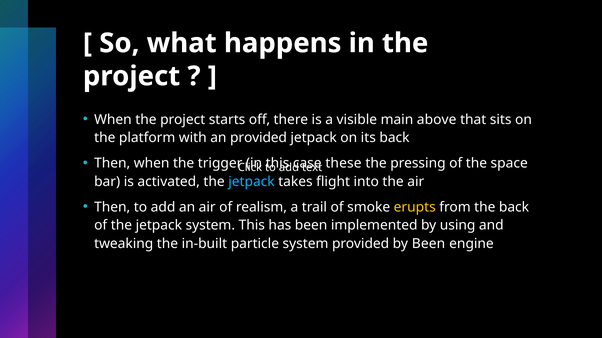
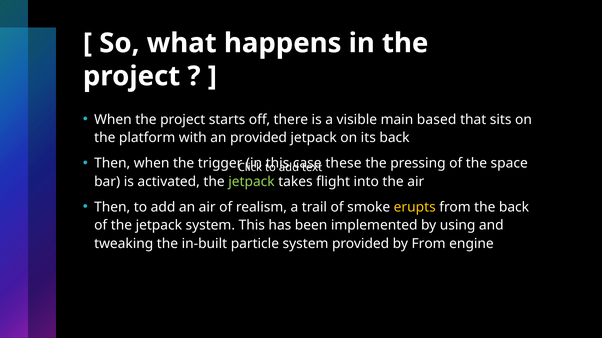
above: above -> based
jetpack at (251, 182) colour: light blue -> light green
by Been: Been -> From
